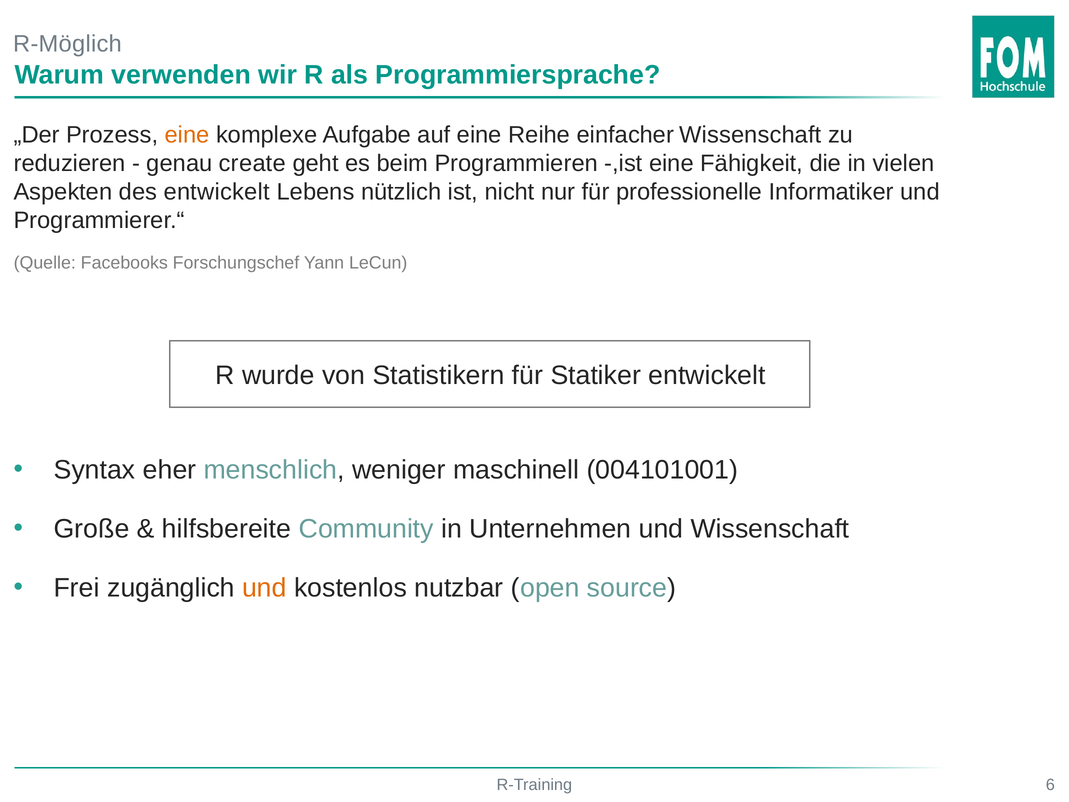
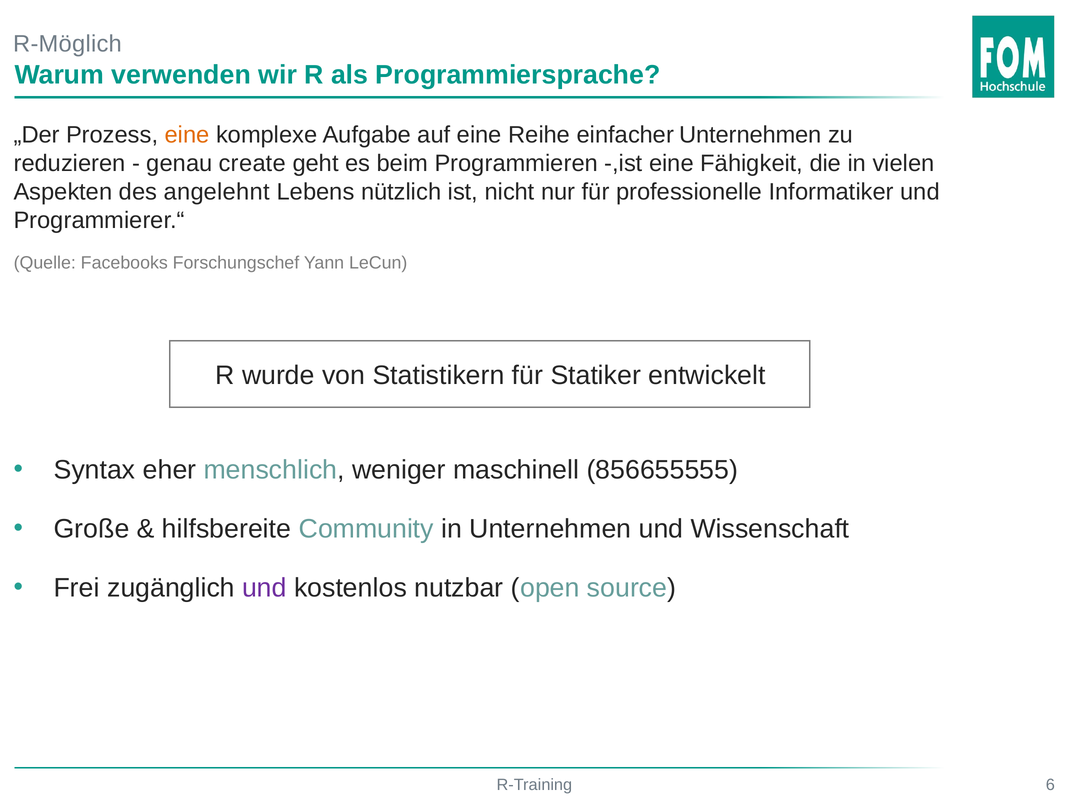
einfacher Wissenschaft: Wissenschaft -> Unternehmen
des entwickelt: entwickelt -> angelehnt
004101001: 004101001 -> 856655555
und at (264, 588) colour: orange -> purple
